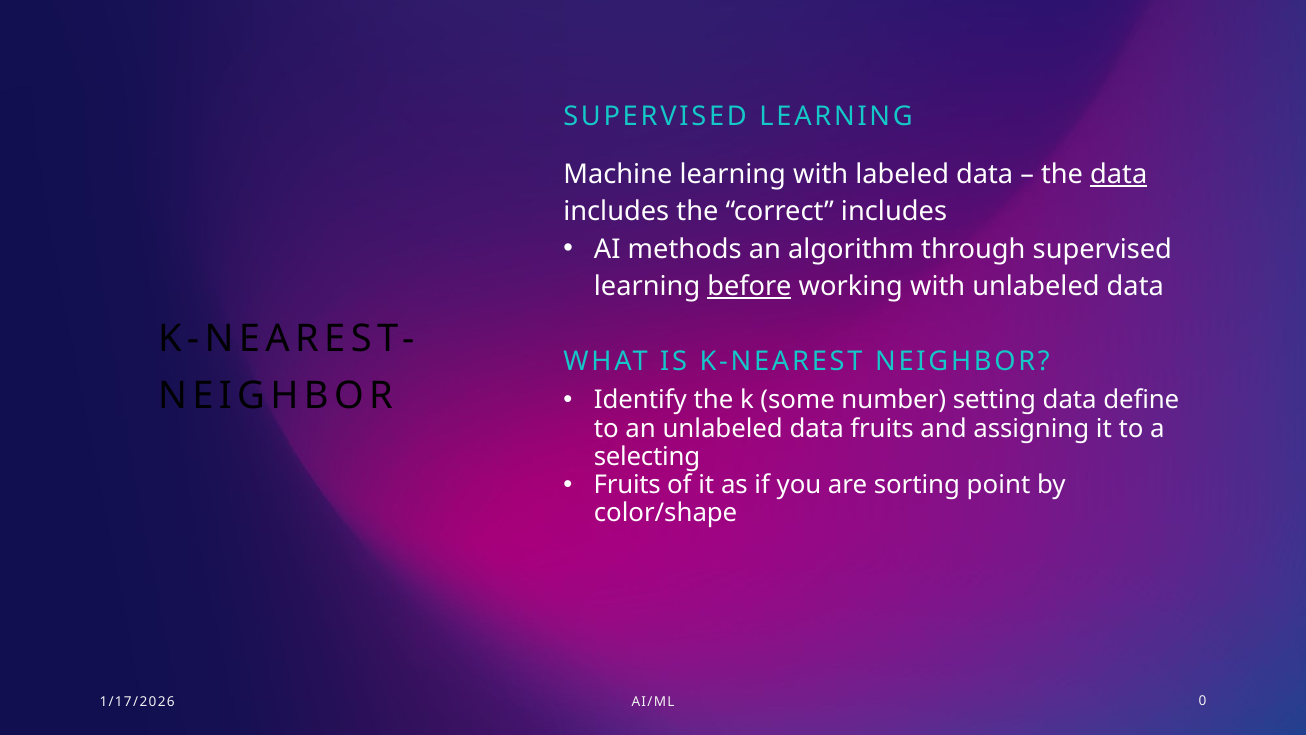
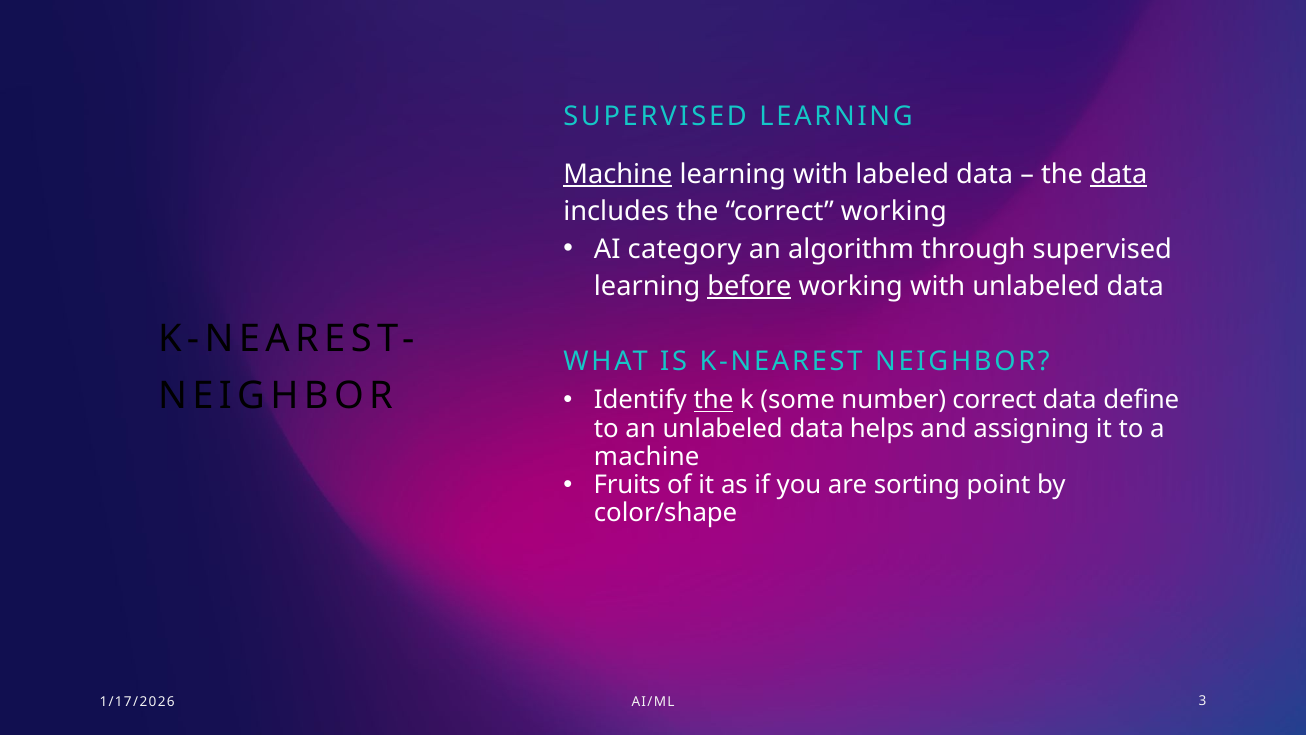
Machine at (618, 174) underline: none -> present
correct includes: includes -> working
methods: methods -> category
the at (713, 400) underline: none -> present
number setting: setting -> correct
data fruits: fruits -> helps
selecting at (647, 457): selecting -> machine
0: 0 -> 3
